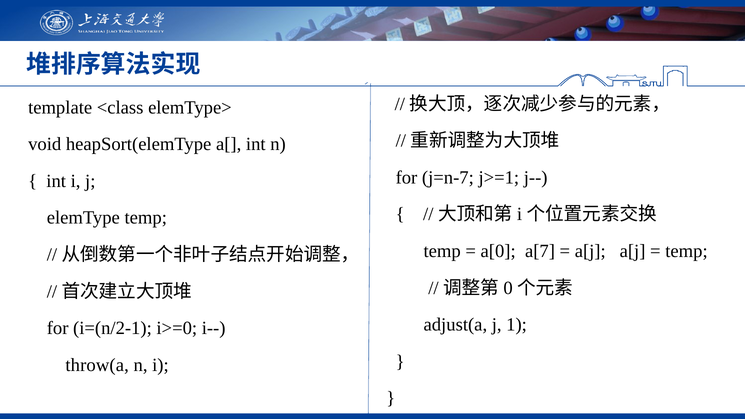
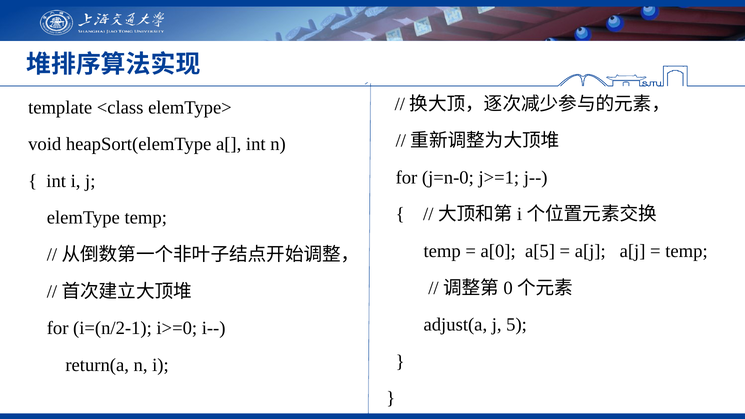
j=n-7: j=n-7 -> j=n-0
a[7: a[7 -> a[5
1: 1 -> 5
throw(a: throw(a -> return(a
